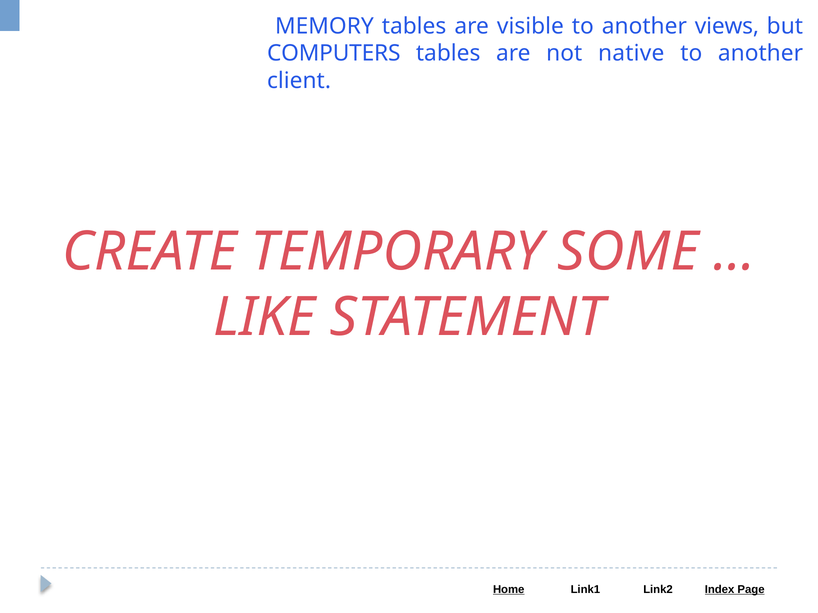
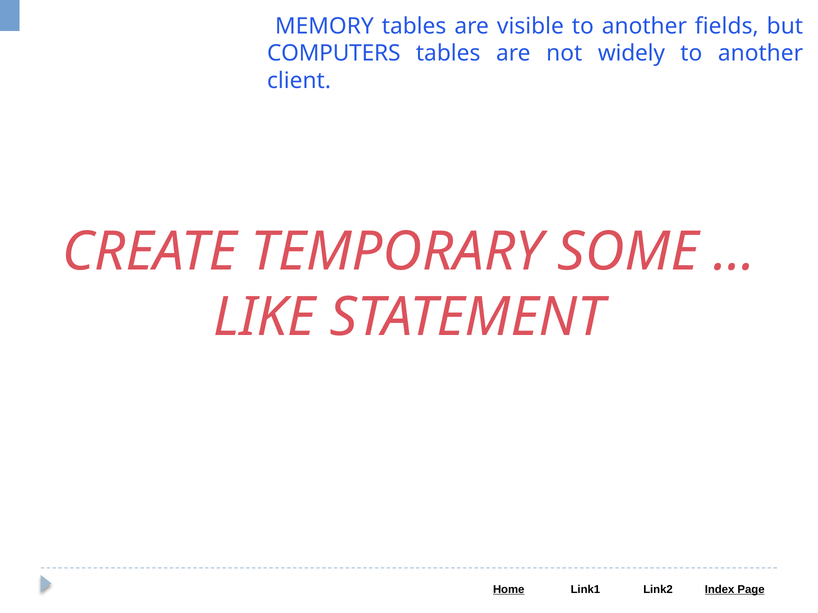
views: views -> fields
native: native -> widely
